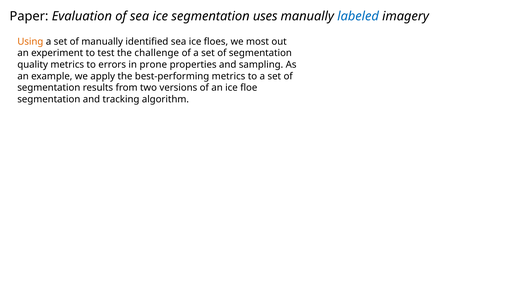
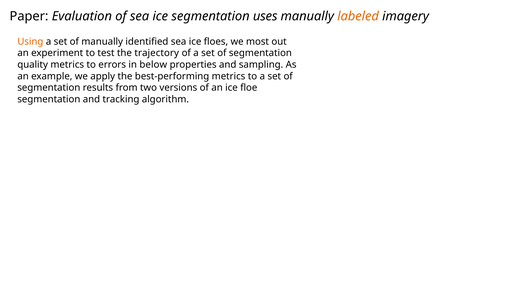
labeled colour: blue -> orange
challenge: challenge -> trajectory
prone: prone -> below
